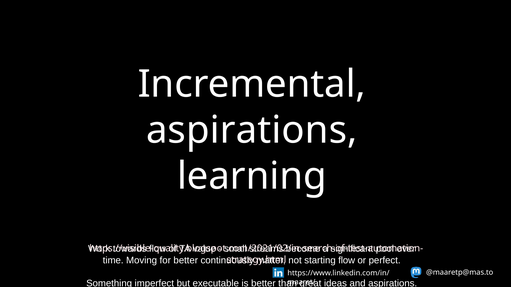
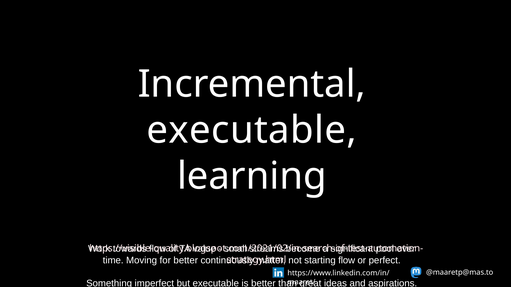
aspirations at (252, 130): aspirations -> executable
